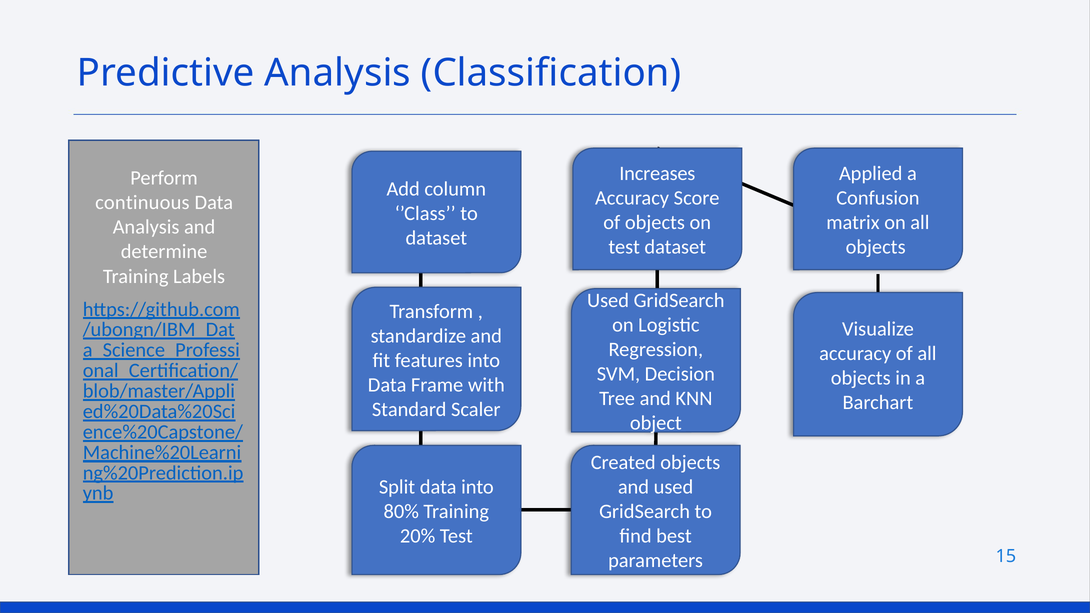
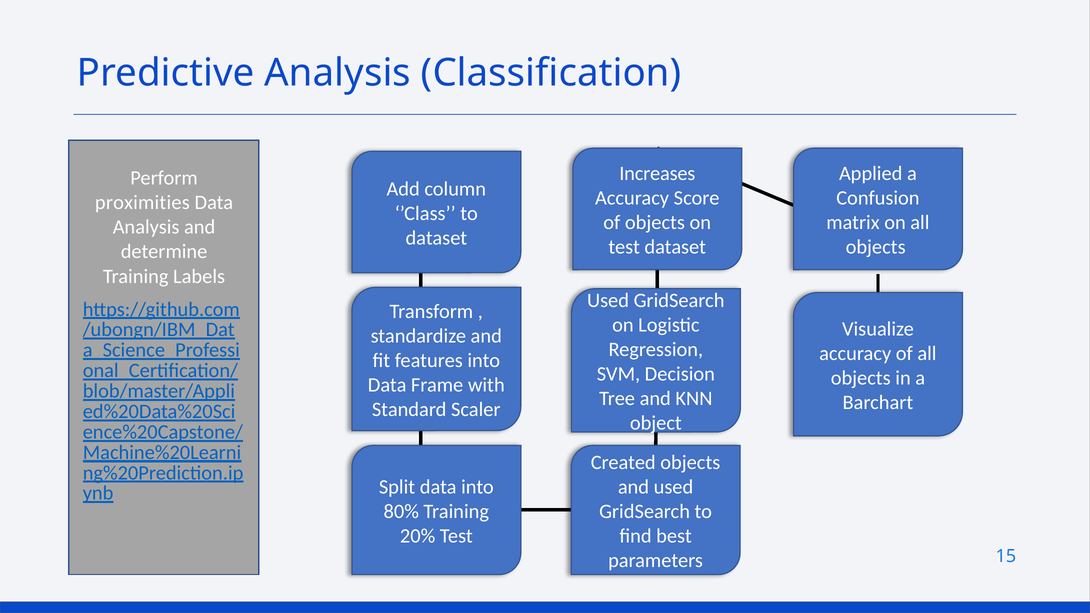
continuous: continuous -> proximities
